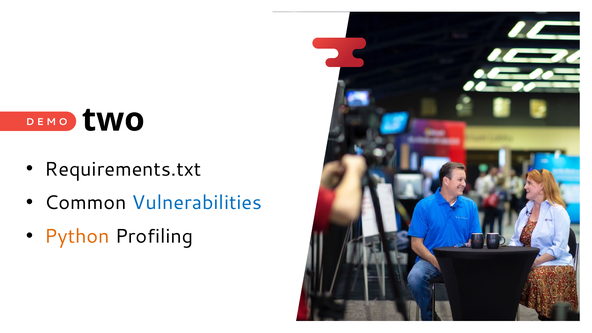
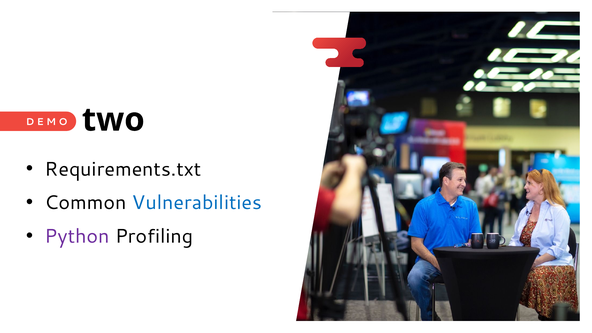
Python colour: orange -> purple
